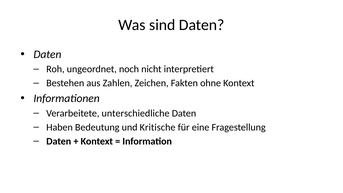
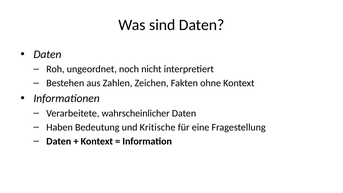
unterschiedliche: unterschiedliche -> wahrscheinlicher
